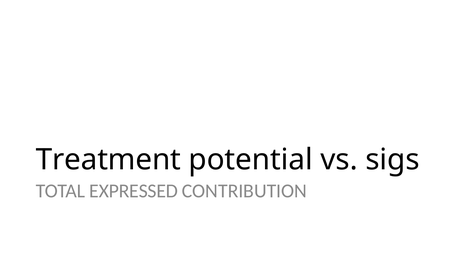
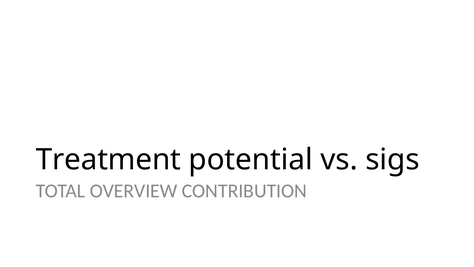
EXPRESSED: EXPRESSED -> OVERVIEW
